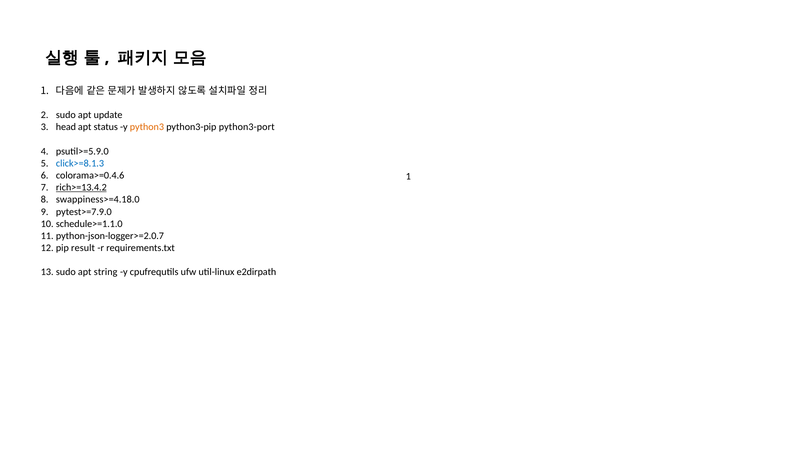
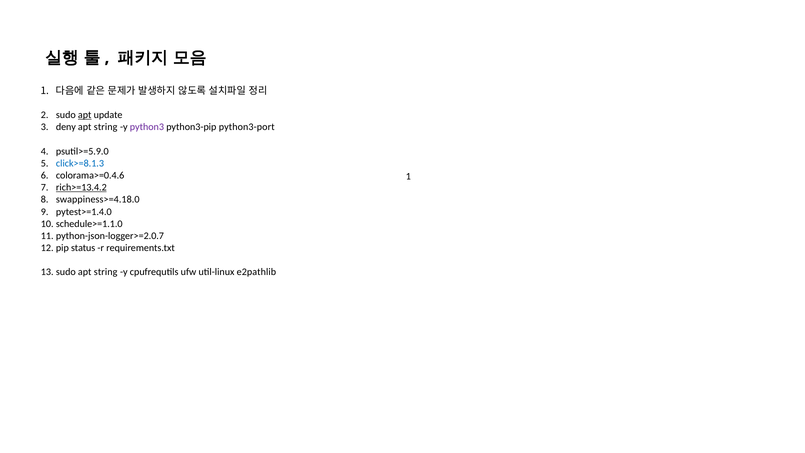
apt at (85, 115) underline: none -> present
head: head -> deny
status at (106, 127): status -> string
python3 colour: orange -> purple
pytest>=7.9.0: pytest>=7.9.0 -> pytest>=1.4.0
result: result -> status
e2dirpath: e2dirpath -> e2pathlib
